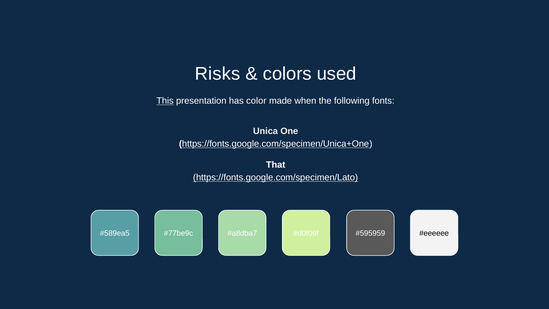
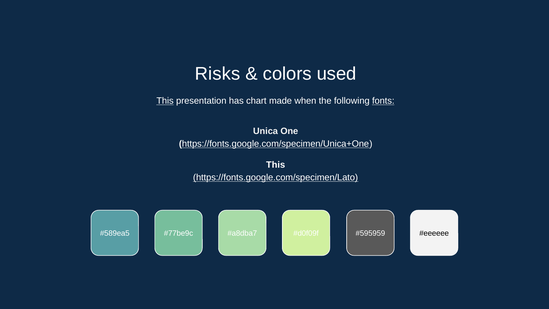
color: color -> chart
fonts underline: none -> present
That at (276, 165): That -> This
